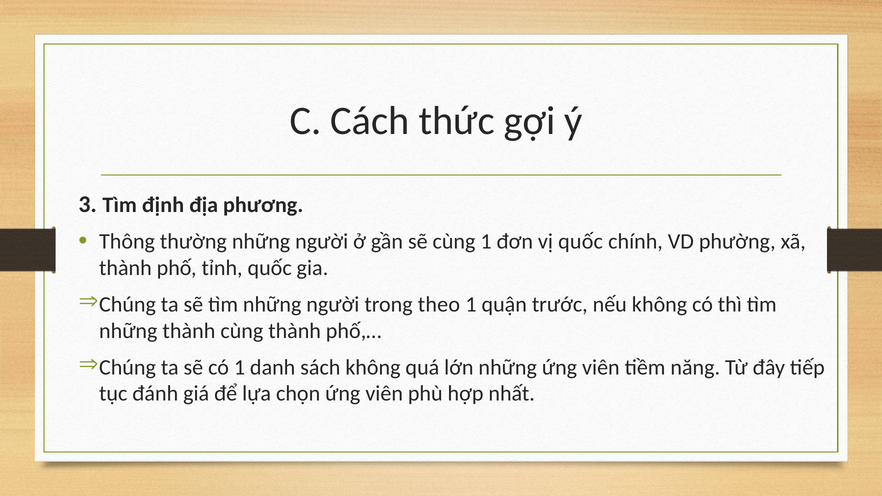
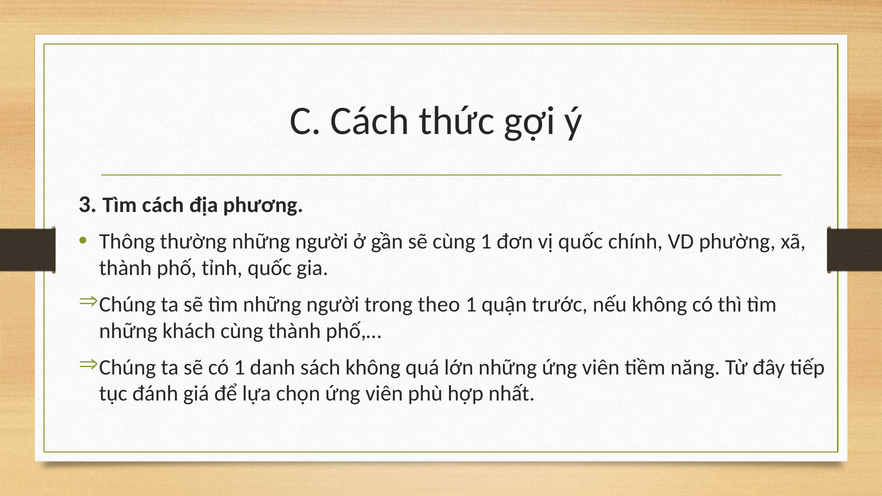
Tìm định: định -> cách
những thành: thành -> khách
